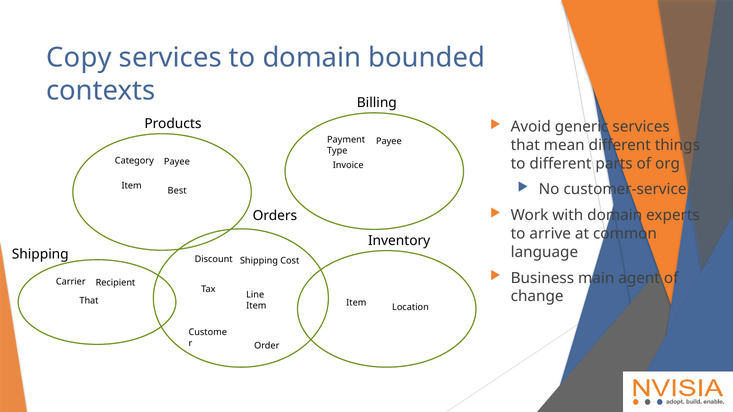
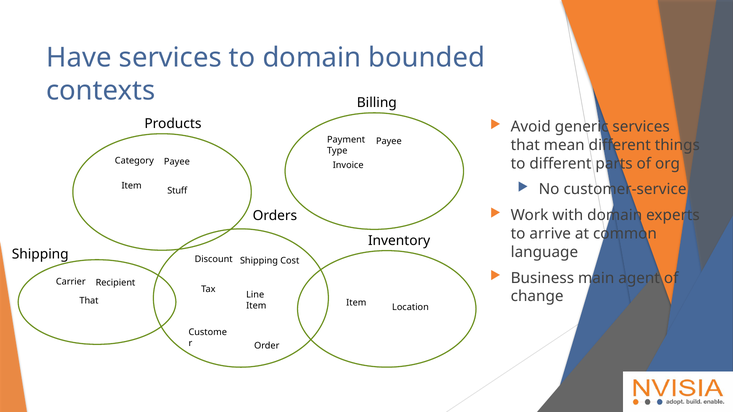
Copy: Copy -> Have
Best: Best -> Stuff
